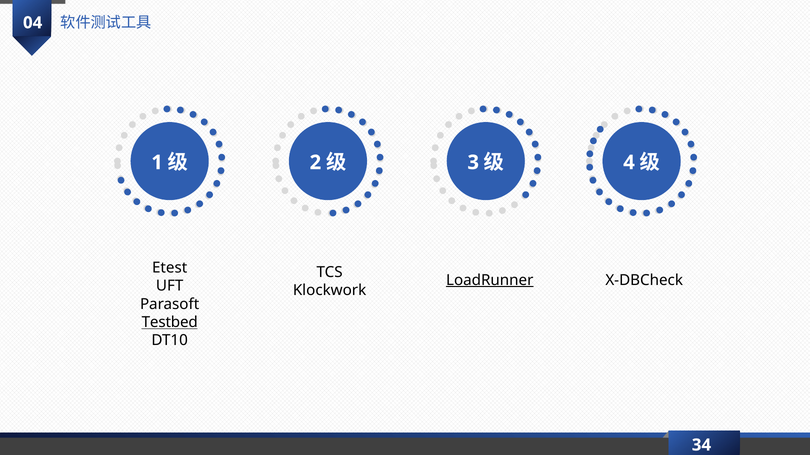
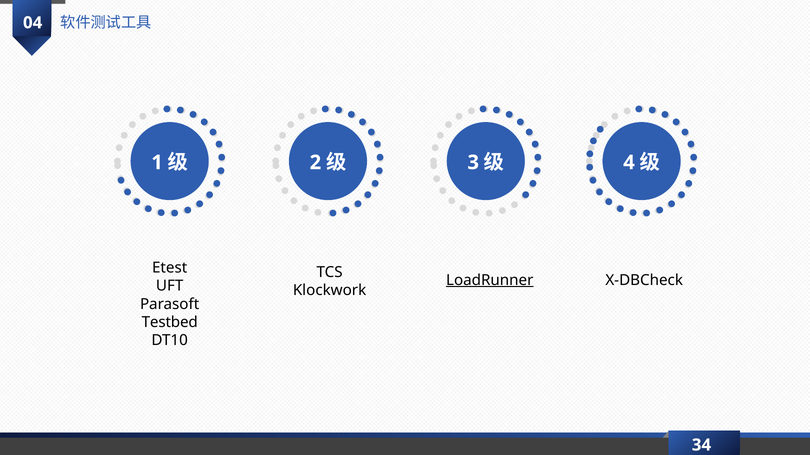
Testbed underline: present -> none
